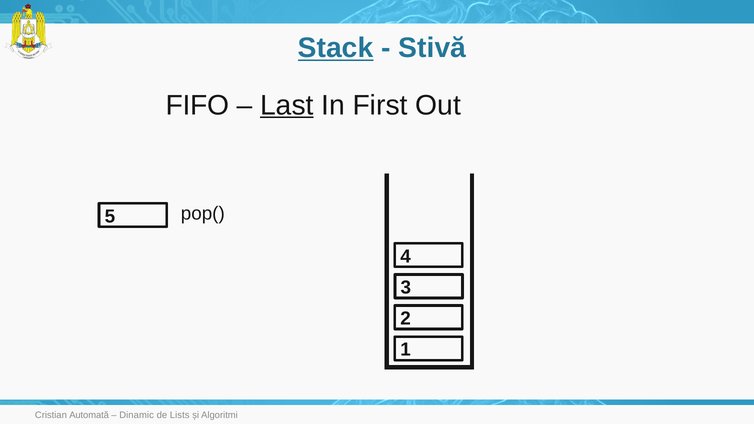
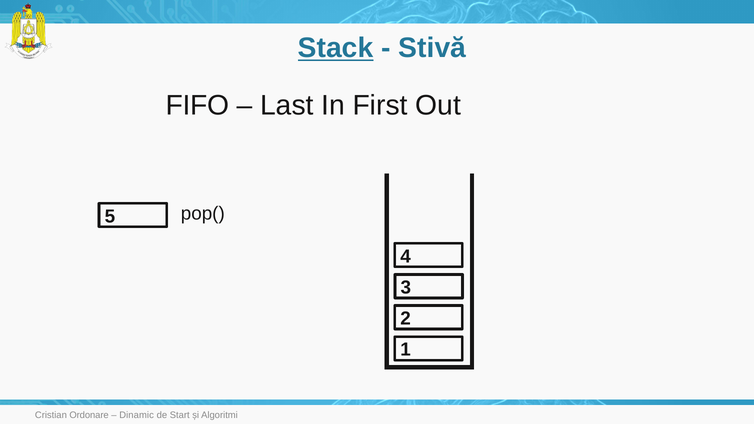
Last underline: present -> none
Automată: Automată -> Ordonare
Lists: Lists -> Start
